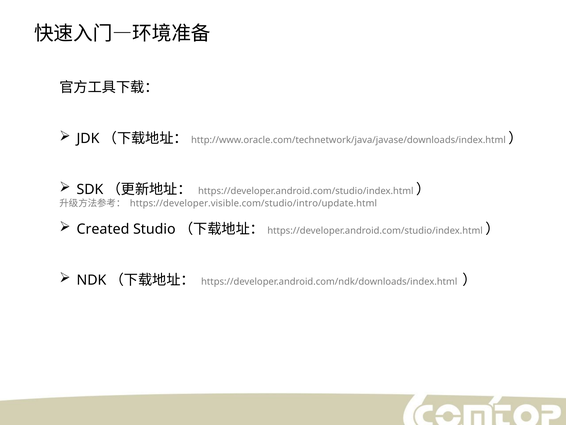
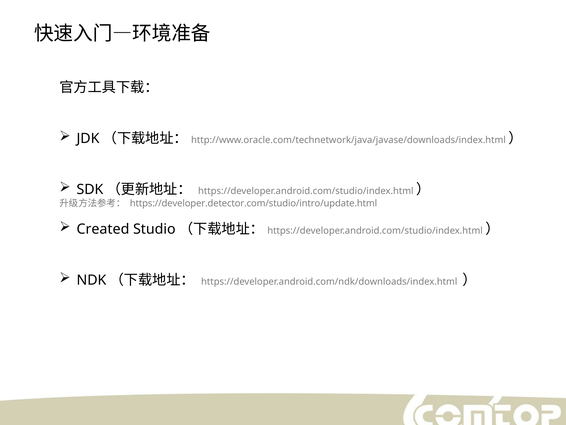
https://developer.visible.com/studio/intro/update.html: https://developer.visible.com/studio/intro/update.html -> https://developer.detector.com/studio/intro/update.html
